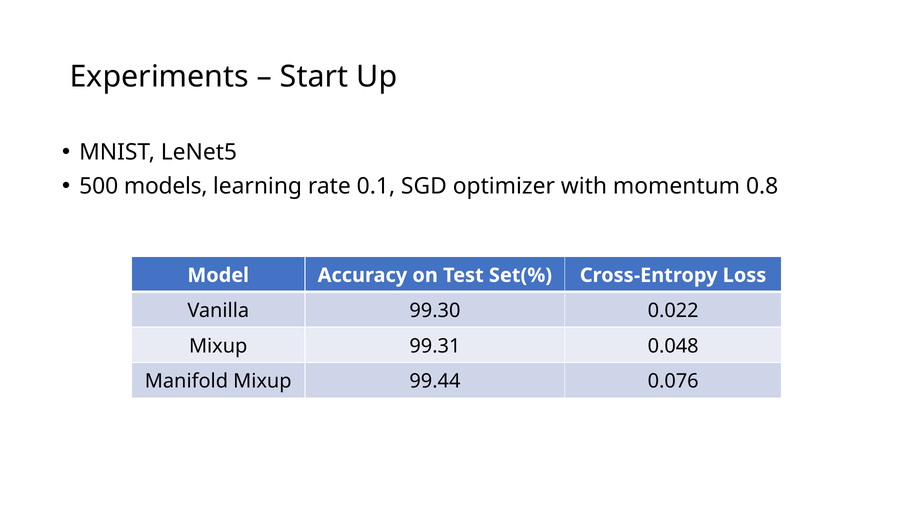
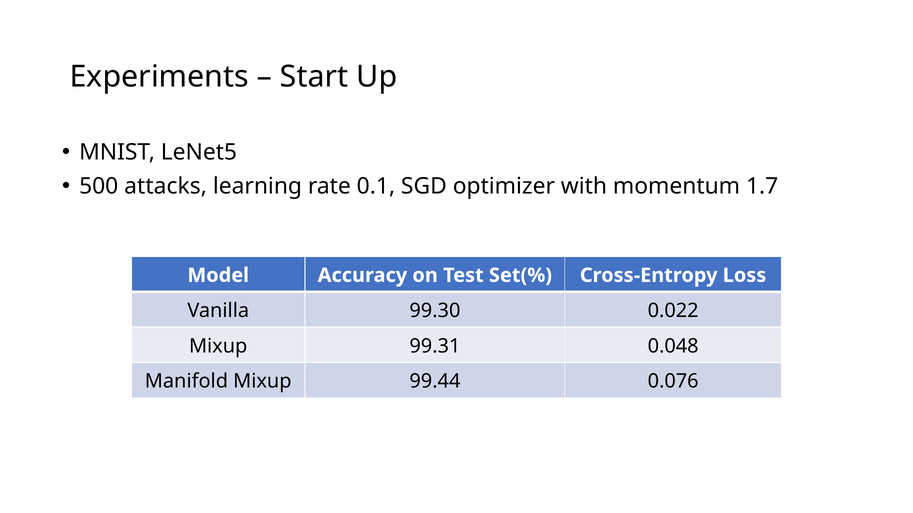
models: models -> attacks
0.8: 0.8 -> 1.7
